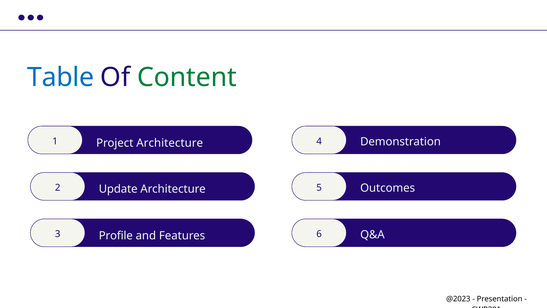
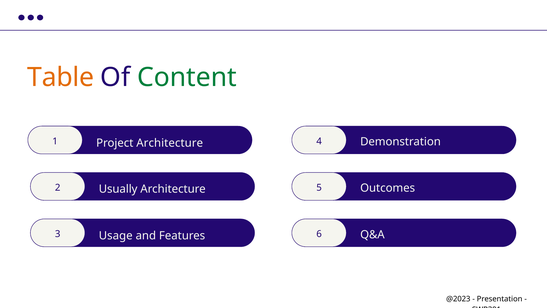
Table colour: blue -> orange
Update: Update -> Usually
Profile: Profile -> Usage
